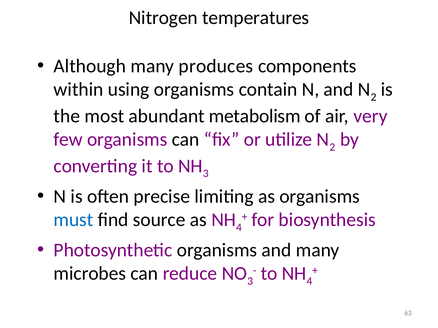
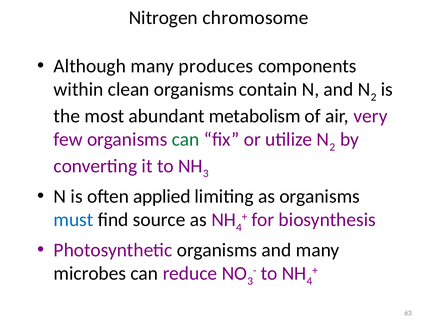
temperatures: temperatures -> chromosome
using: using -> clean
can at (186, 140) colour: black -> green
precise: precise -> applied
